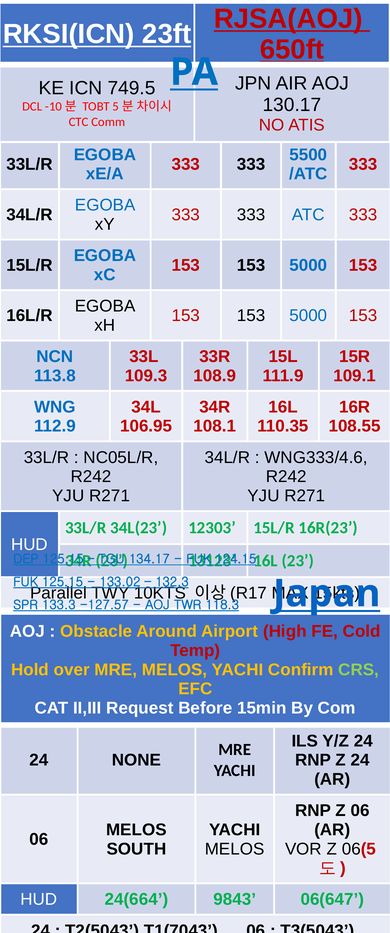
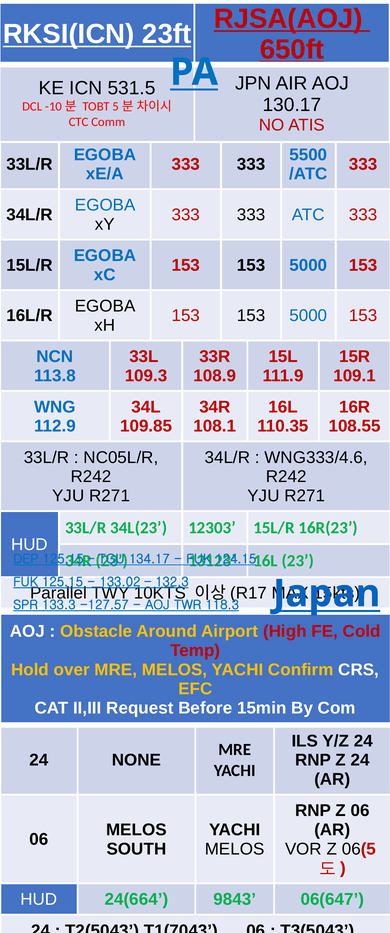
749.5: 749.5 -> 531.5
106.95: 106.95 -> 109.85
CRS colour: light green -> white
